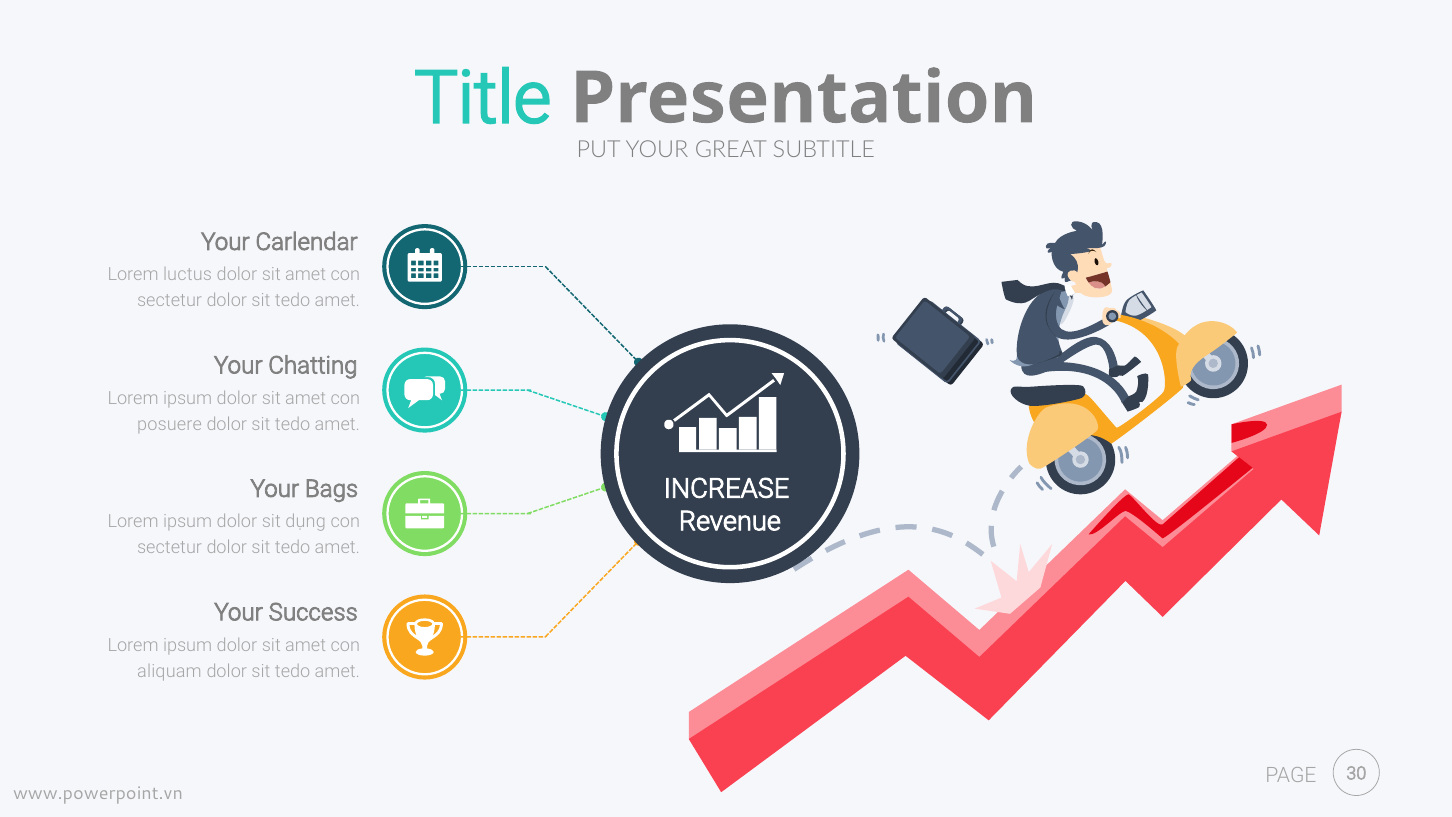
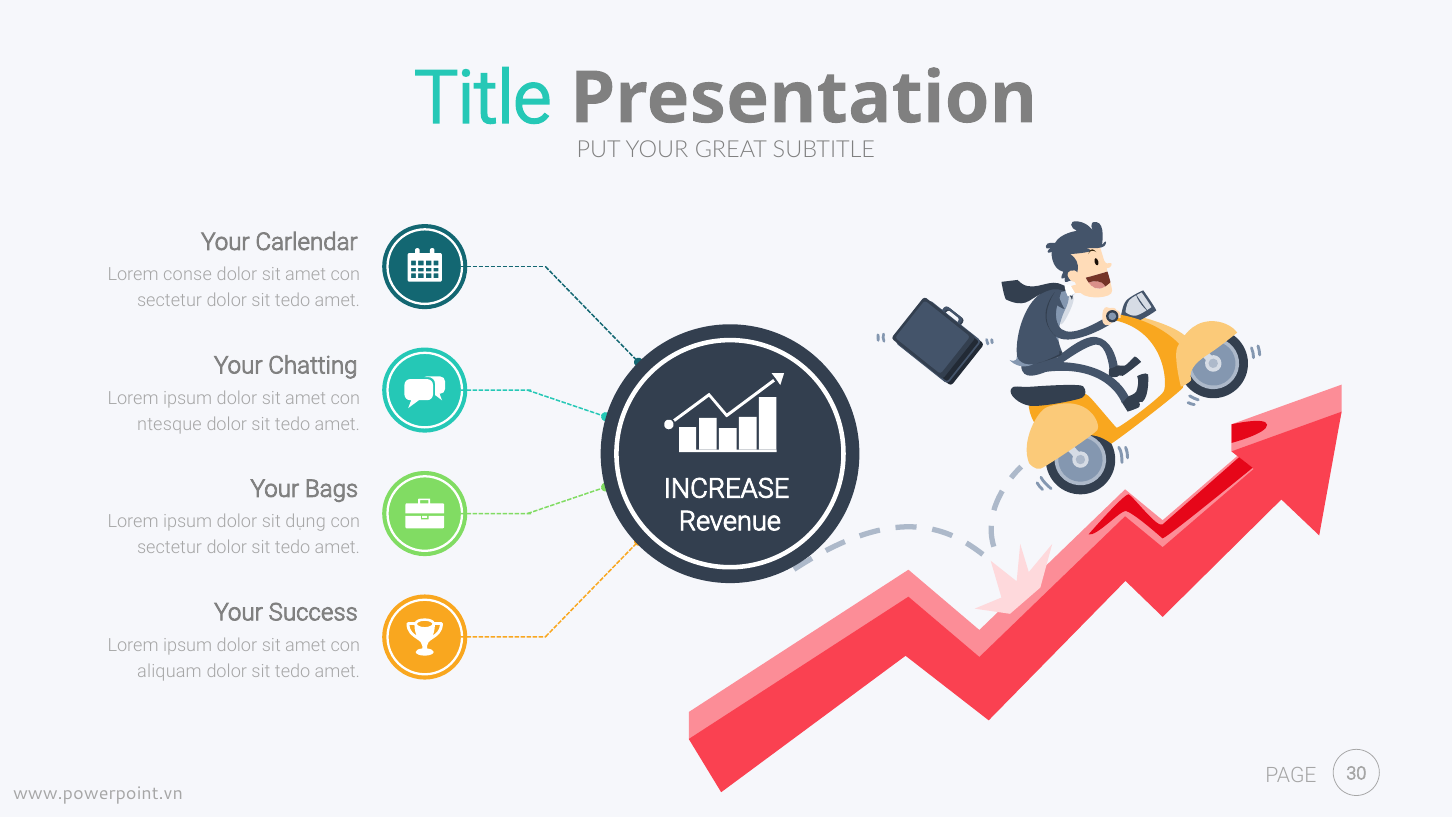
luctus: luctus -> conse
posuere: posuere -> ntesque
